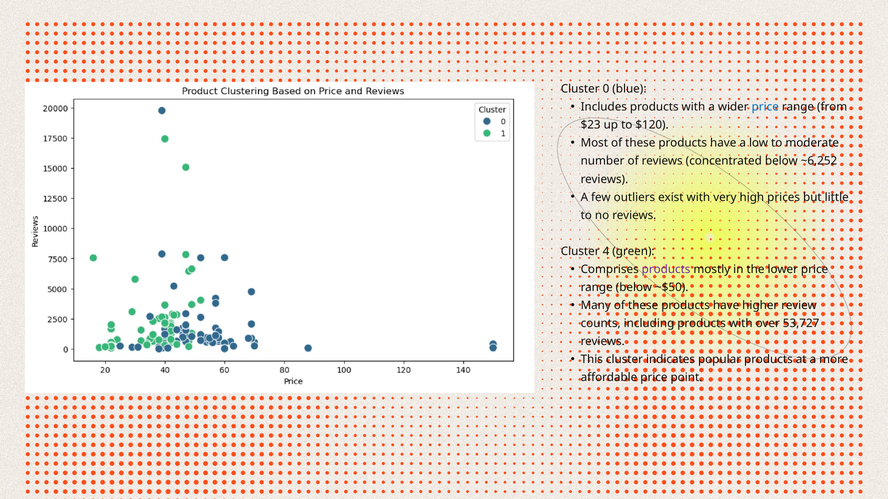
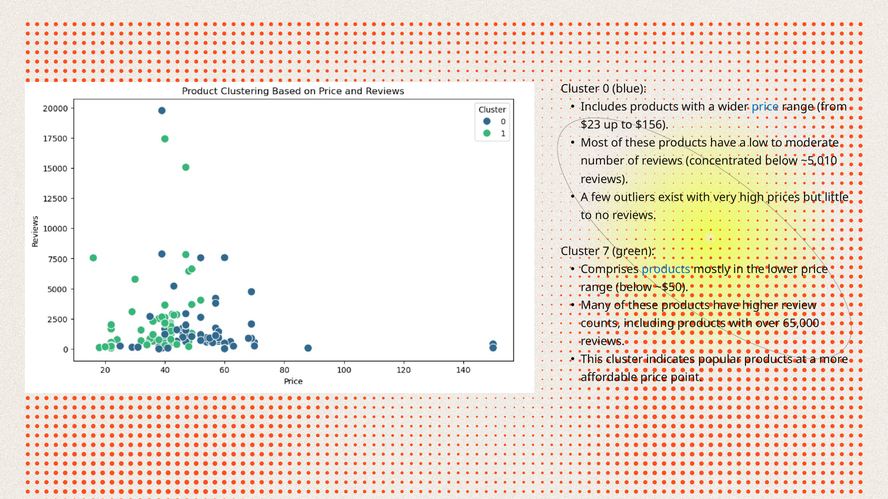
$120: $120 -> $156
~6,252: ~6,252 -> ~5,010
4: 4 -> 7
products at (666, 270) colour: purple -> blue
53,727: 53,727 -> 65,000
